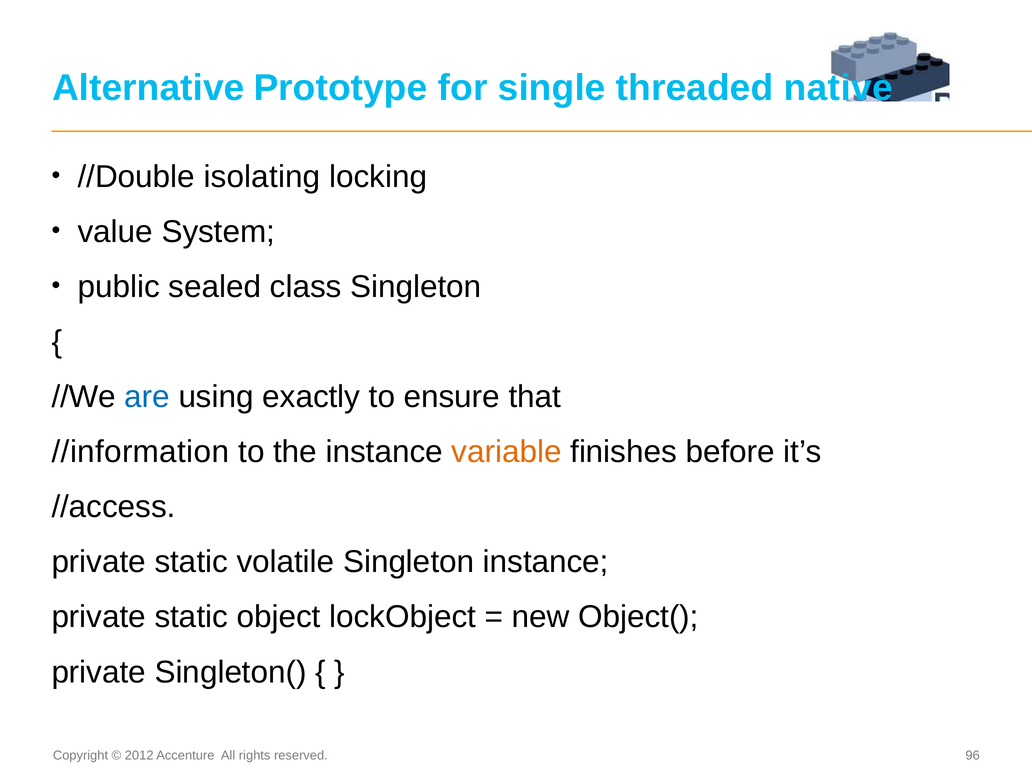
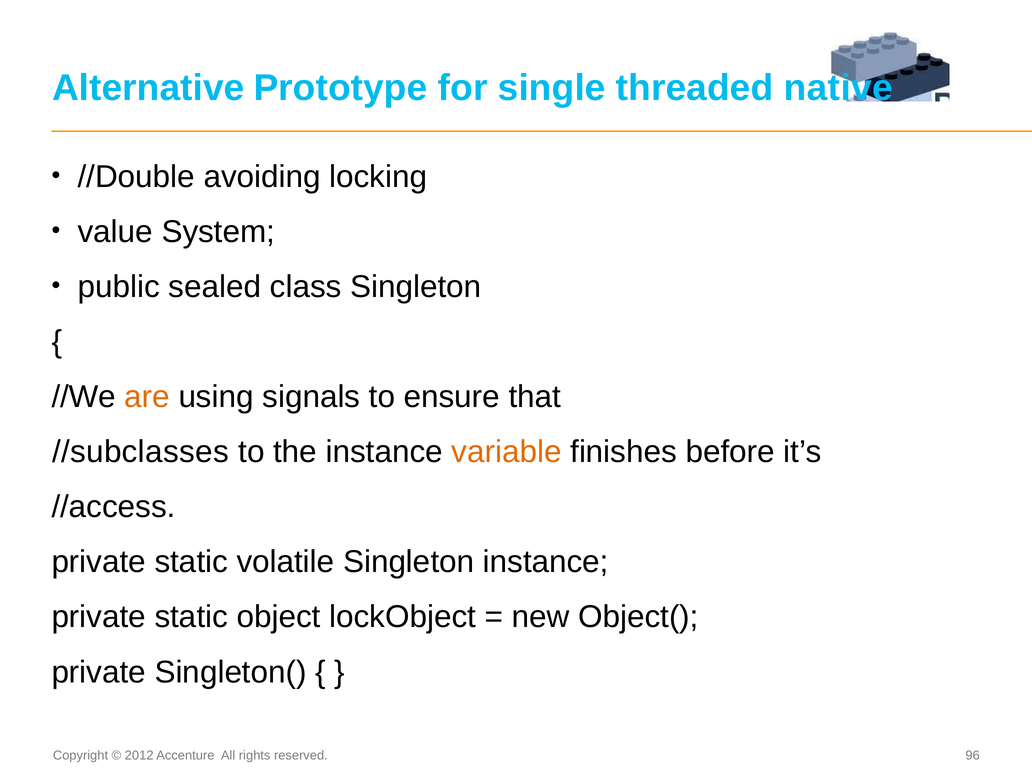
isolating: isolating -> avoiding
are colour: blue -> orange
exactly: exactly -> signals
//information: //information -> //subclasses
